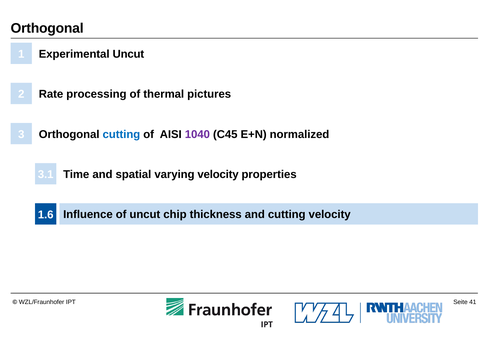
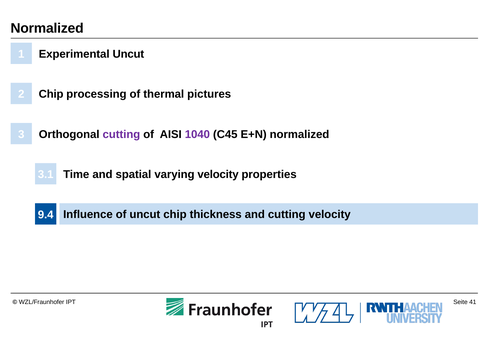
Orthogonal at (47, 28): Orthogonal -> Normalized
Rate at (51, 94): Rate -> Chip
cutting at (121, 134) colour: blue -> purple
1.6: 1.6 -> 9.4
